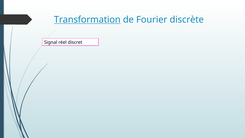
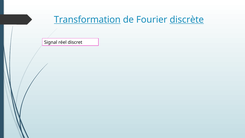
discrète underline: none -> present
